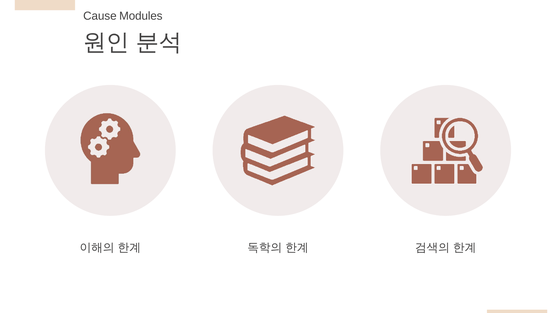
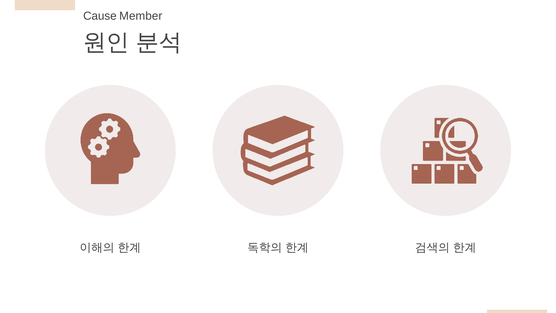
Modules: Modules -> Member
